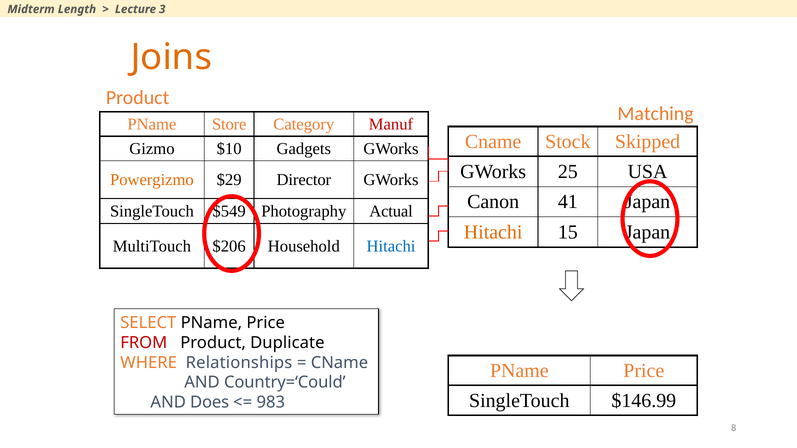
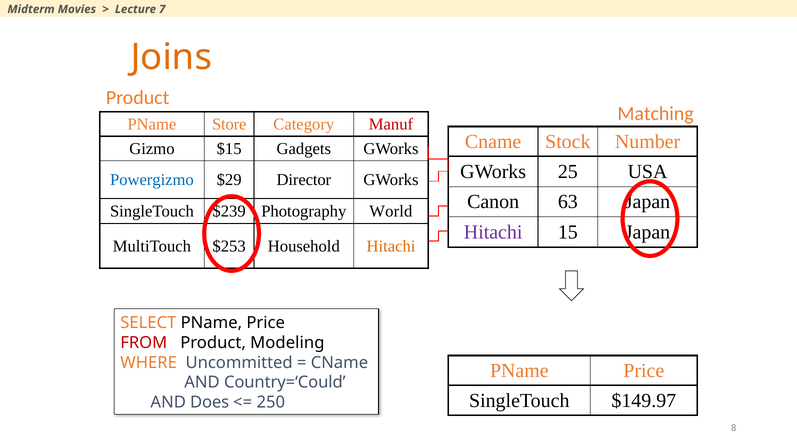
Length: Length -> Movies
3: 3 -> 7
Skipped: Skipped -> Number
$10: $10 -> $15
Powergizmo colour: orange -> blue
41: 41 -> 63
$549: $549 -> $239
Actual: Actual -> World
Hitachi at (493, 232) colour: orange -> purple
$206: $206 -> $253
Hitachi at (391, 246) colour: blue -> orange
Duplicate: Duplicate -> Modeling
Relationships: Relationships -> Uncommitted
$146.99: $146.99 -> $149.97
983: 983 -> 250
